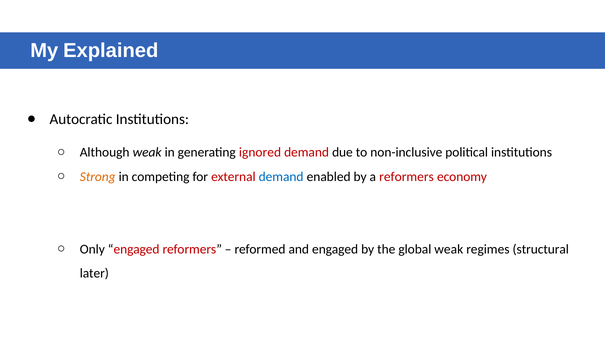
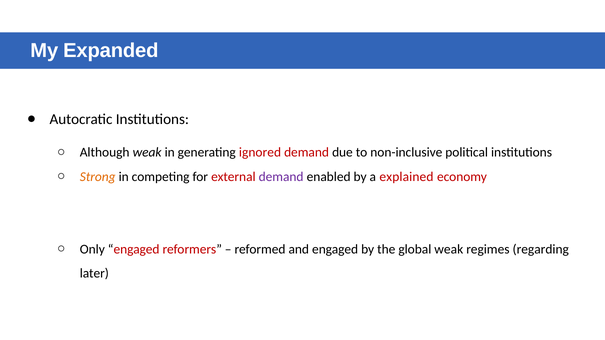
Explained: Explained -> Expanded
demand at (281, 177) colour: blue -> purple
a reformers: reformers -> explained
structural: structural -> regarding
